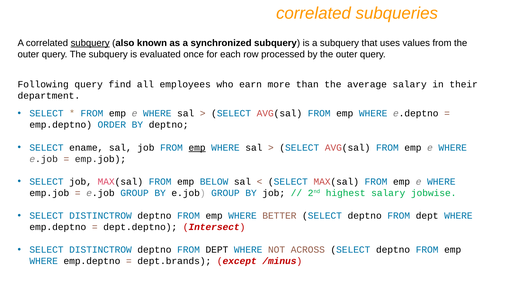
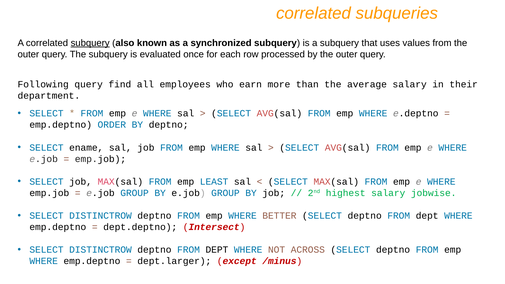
emp at (197, 148) underline: present -> none
BELOW: BELOW -> LEAST
dept.brands: dept.brands -> dept.larger
